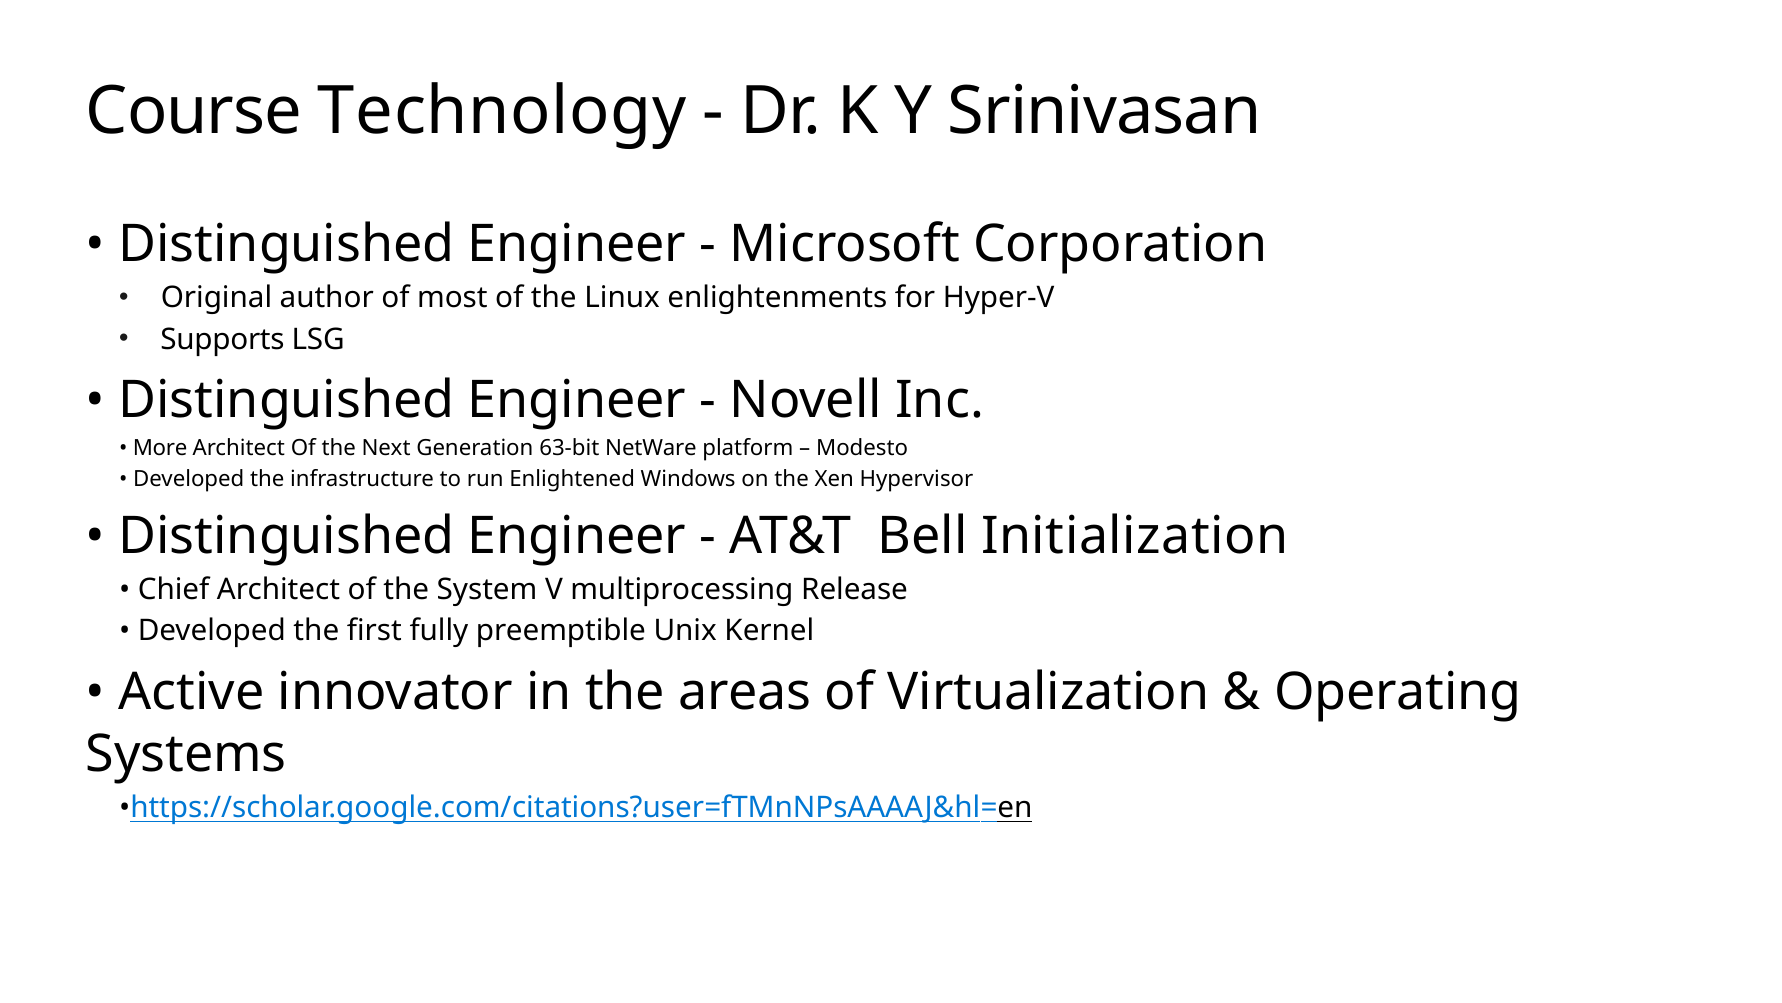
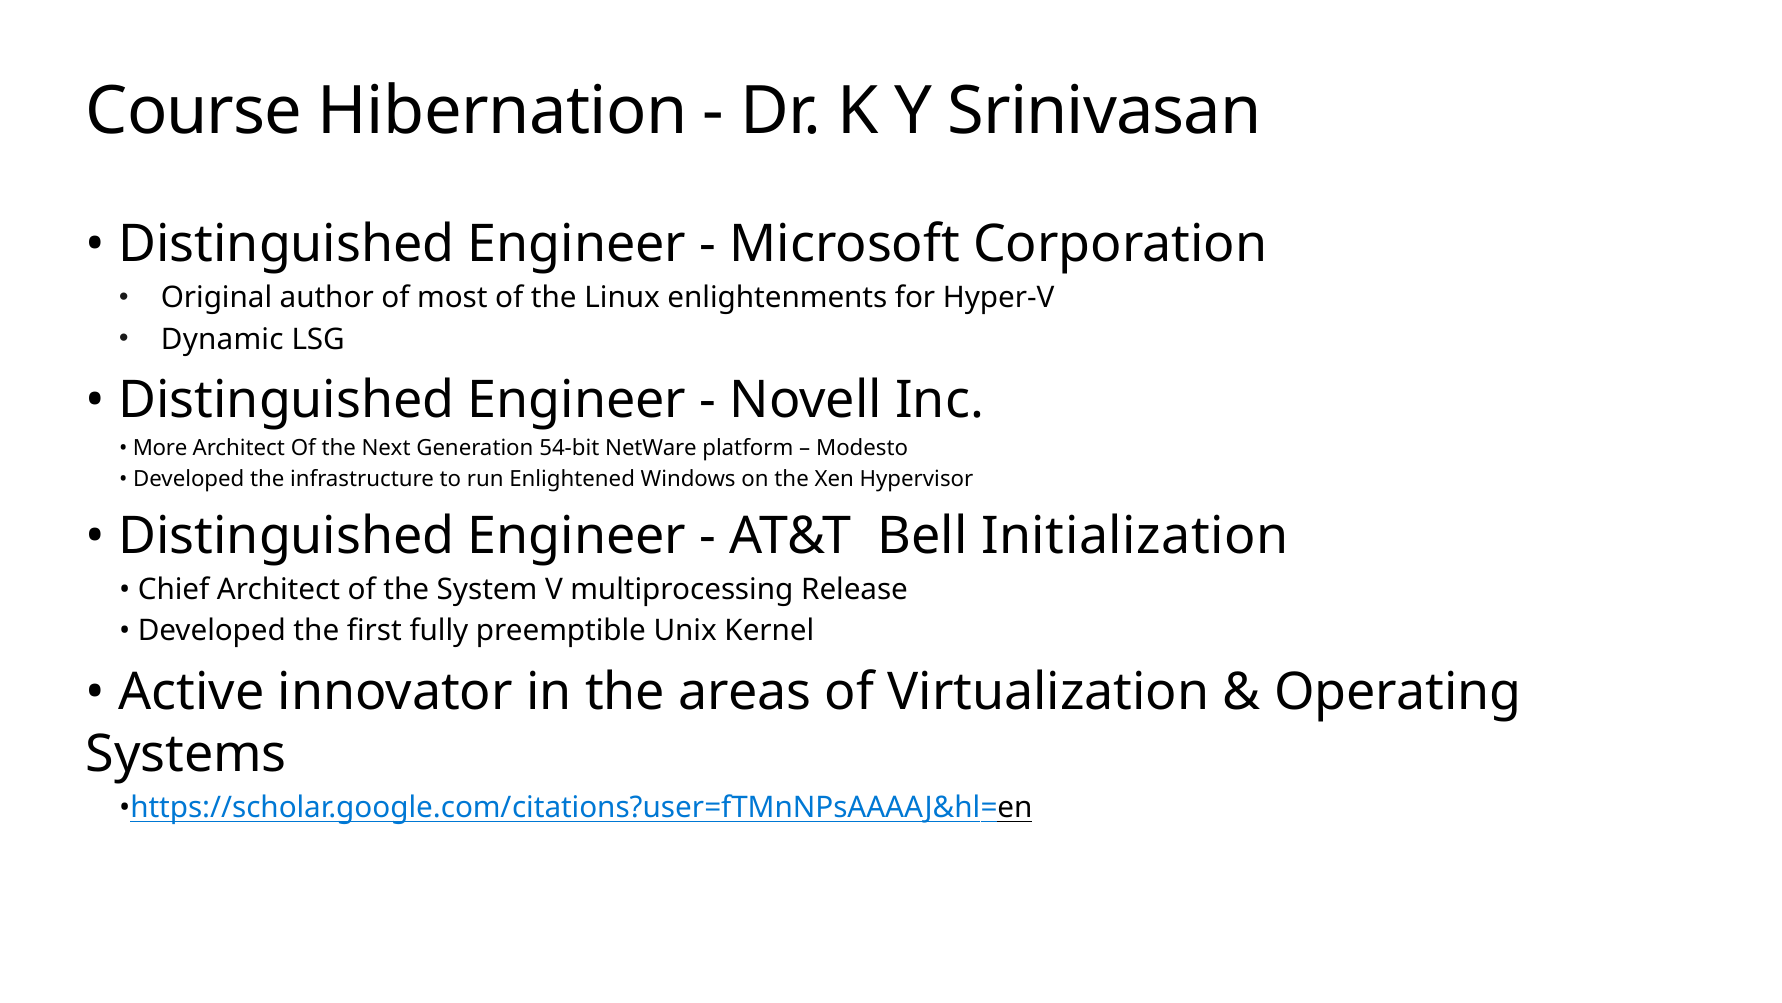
Technology: Technology -> Hibernation
Supports: Supports -> Dynamic
63-bit: 63-bit -> 54-bit
